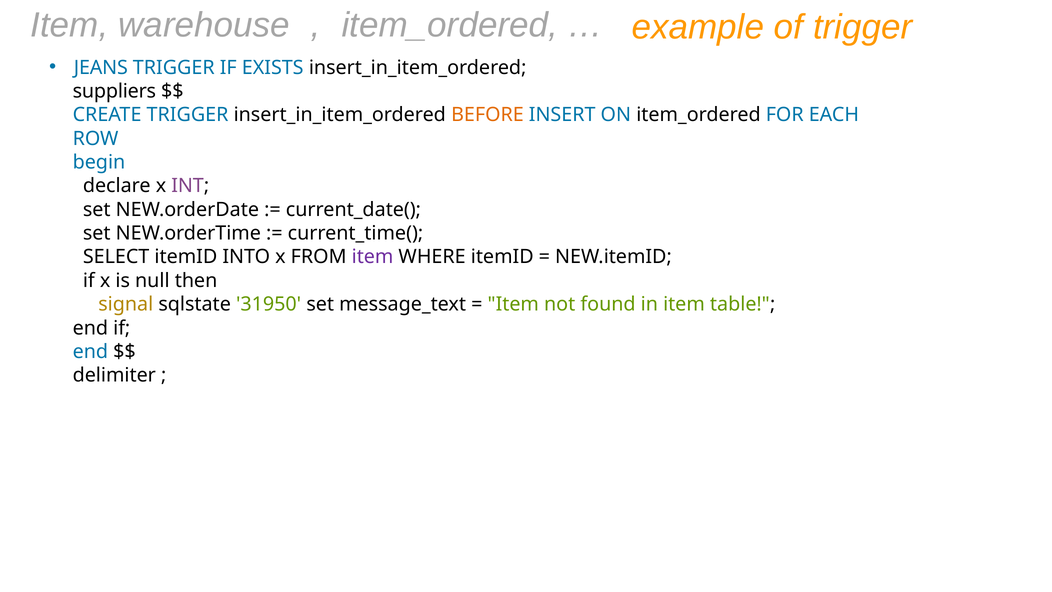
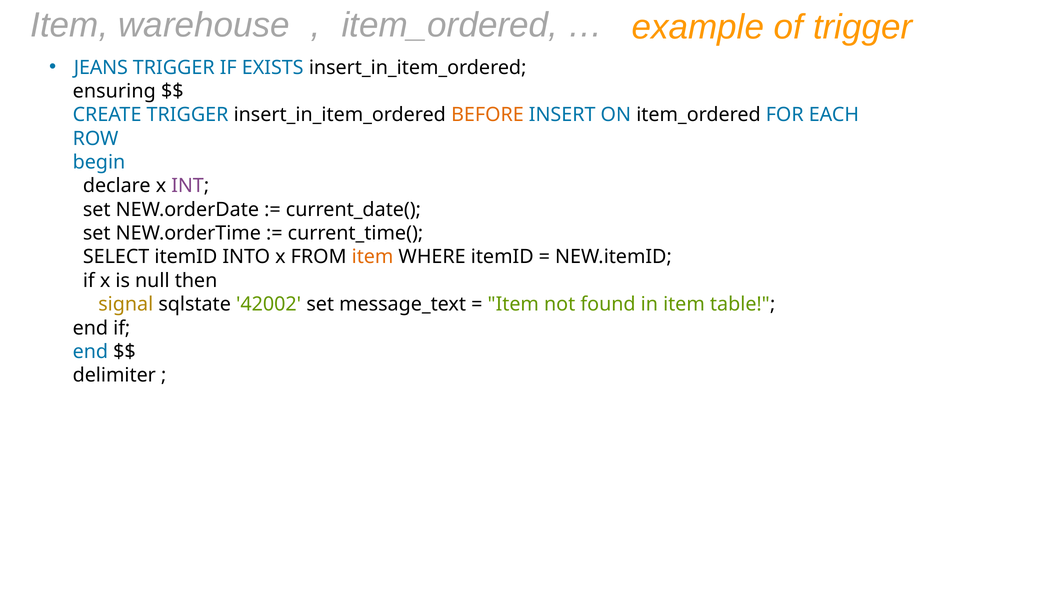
suppliers: suppliers -> ensuring
item at (373, 257) colour: purple -> orange
31950: 31950 -> 42002
